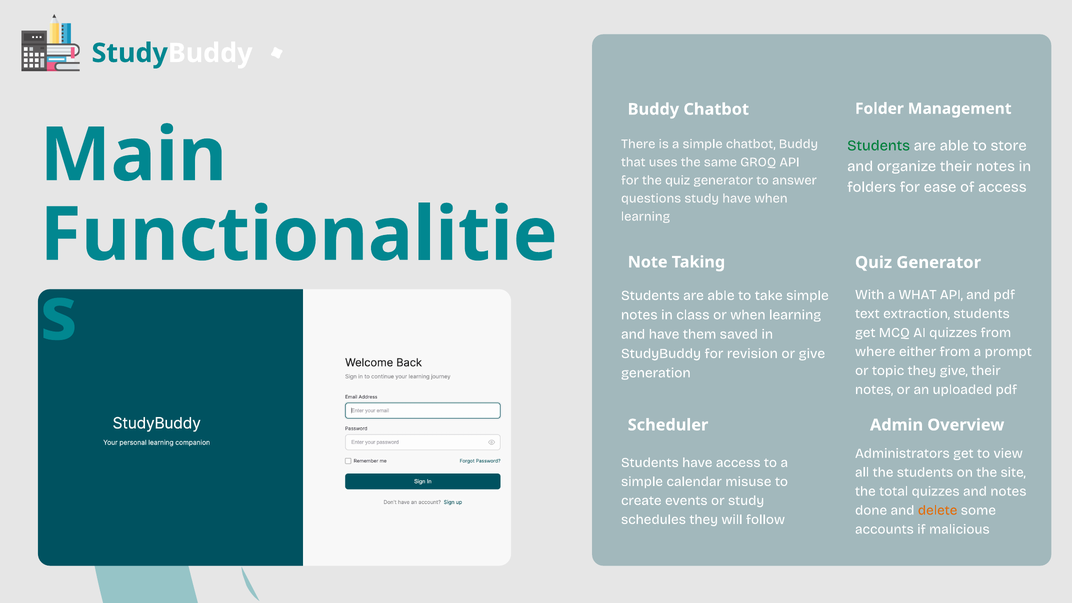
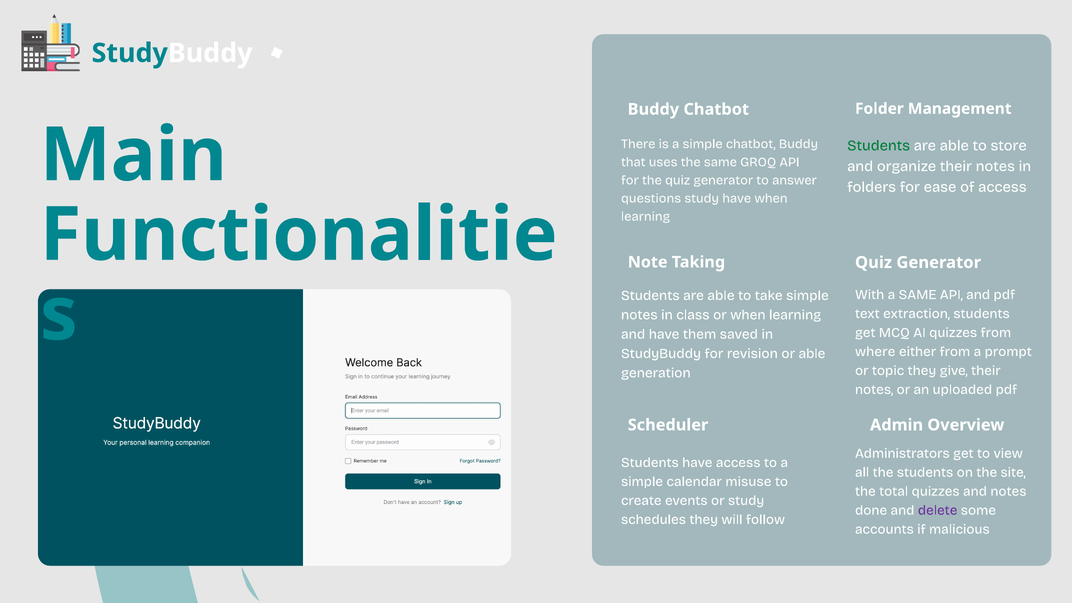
a WHAT: WHAT -> SAME
or give: give -> able
delete colour: orange -> purple
